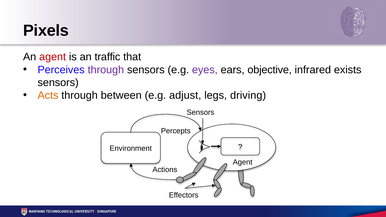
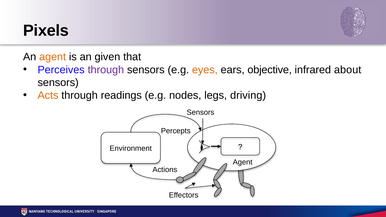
agent at (53, 57) colour: red -> orange
traffic: traffic -> given
eyes colour: purple -> orange
exists: exists -> about
between: between -> readings
adjust: adjust -> nodes
